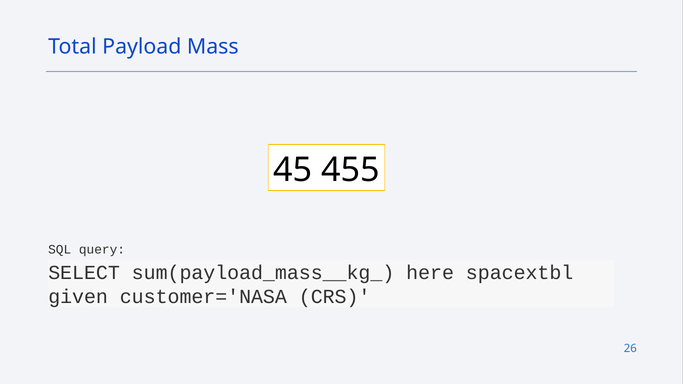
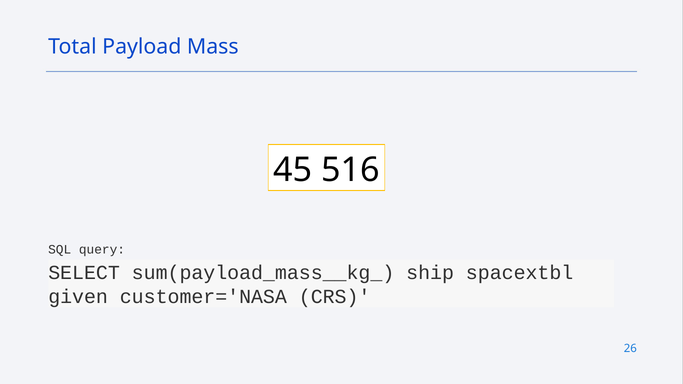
455: 455 -> 516
here: here -> ship
